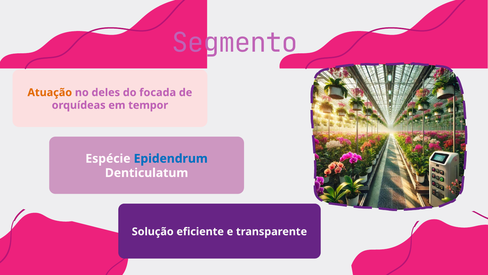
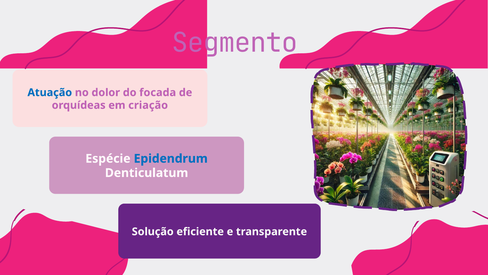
Atuação colour: orange -> blue
deles: deles -> dolor
tempor: tempor -> criação
